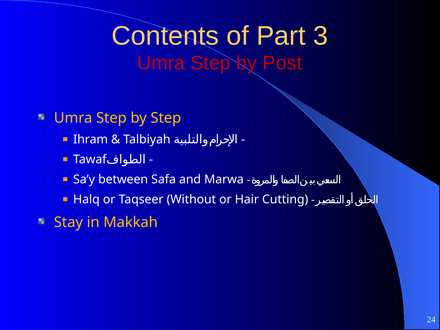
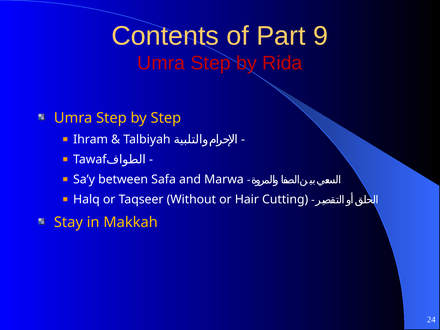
3: 3 -> 9
Post: Post -> Rida
